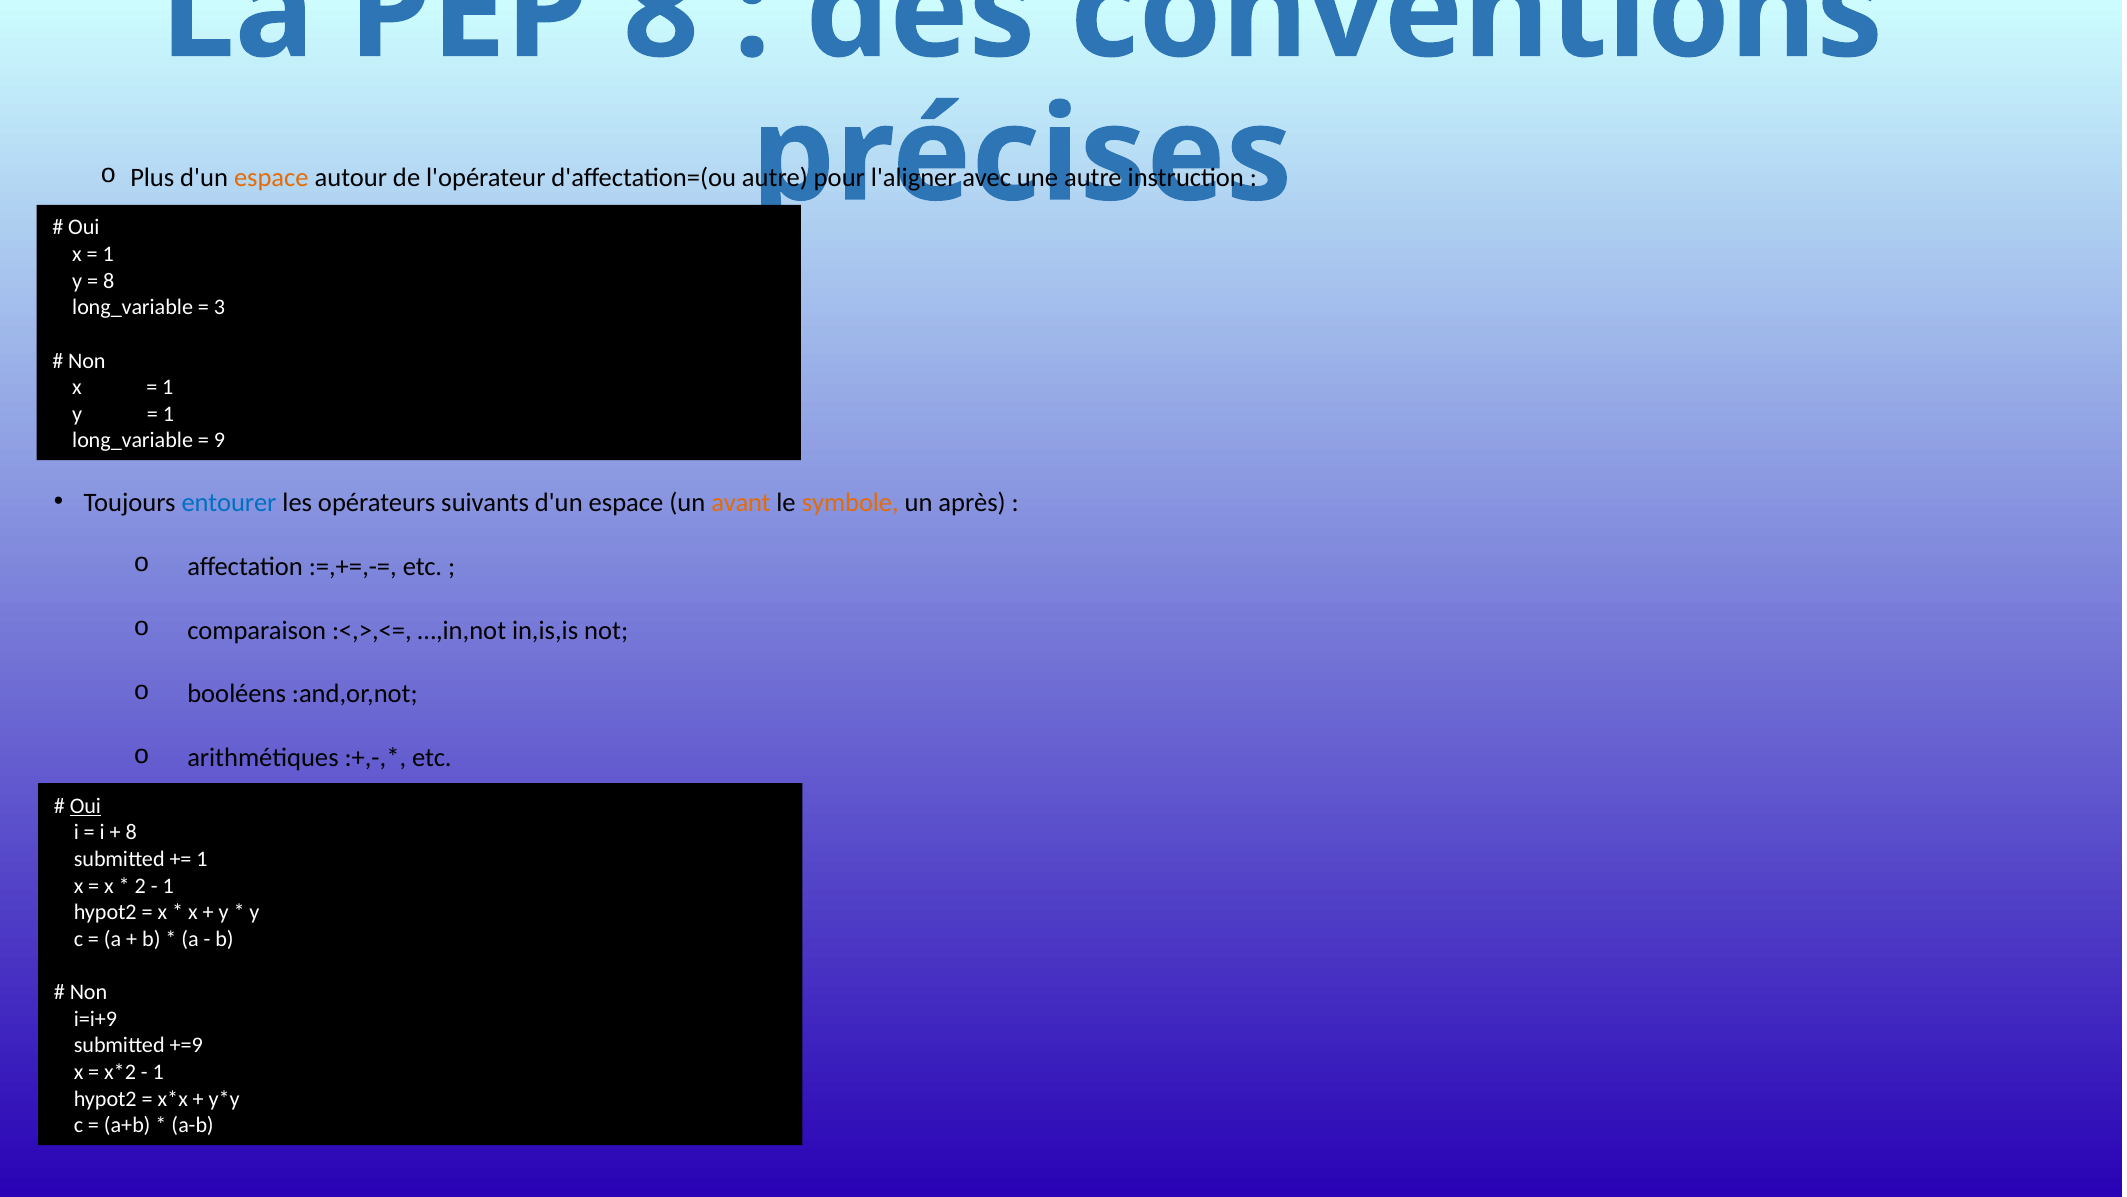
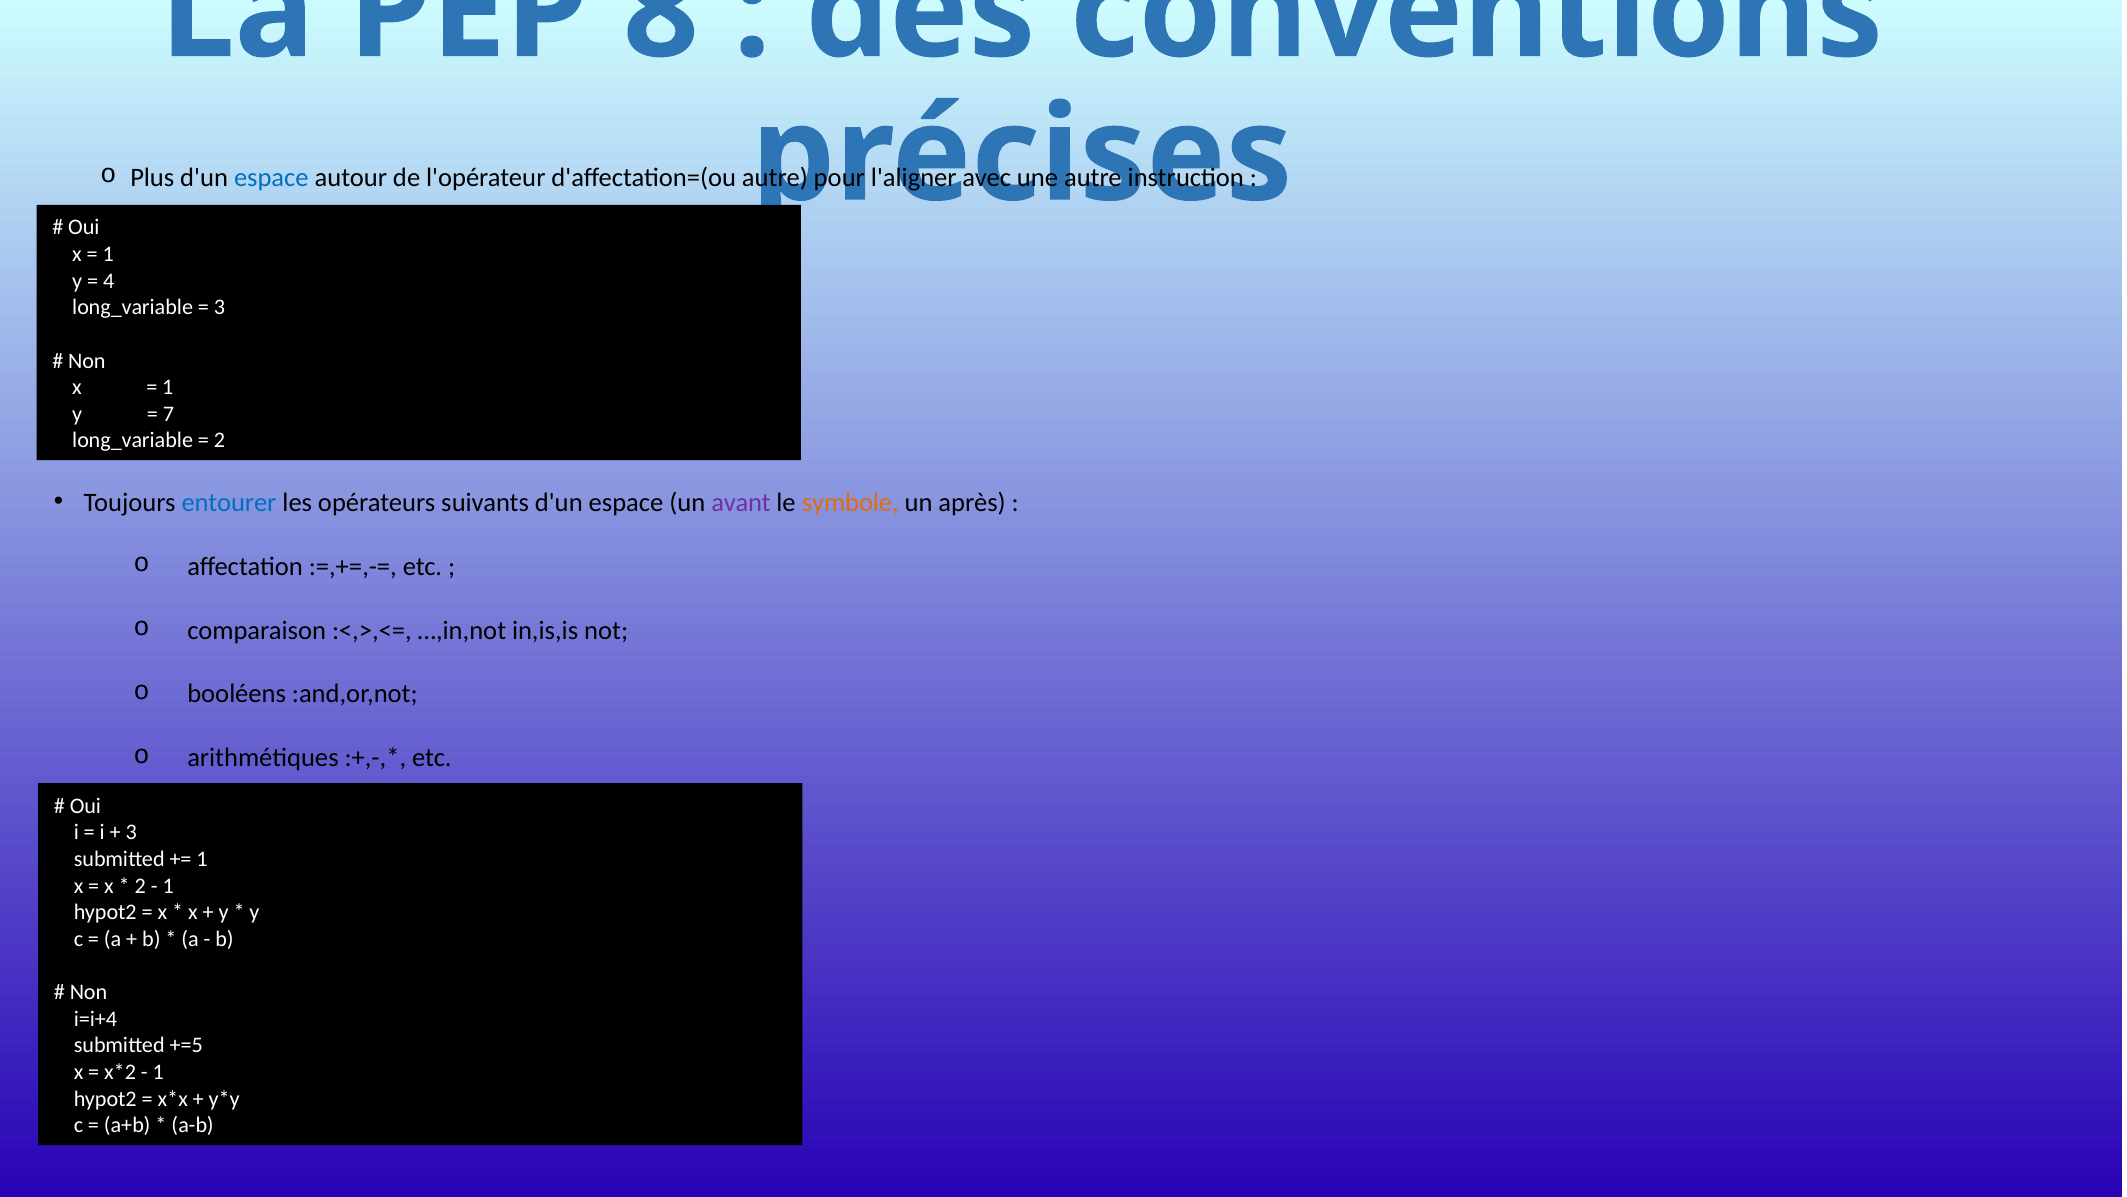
espace at (271, 177) colour: orange -> blue
8 at (109, 281): 8 -> 4
1 at (168, 414): 1 -> 7
9 at (219, 440): 9 -> 2
avant colour: orange -> purple
Oui at (85, 805) underline: present -> none
8 at (131, 832): 8 -> 3
i=i+9: i=i+9 -> i=i+4
+=9: +=9 -> +=5
